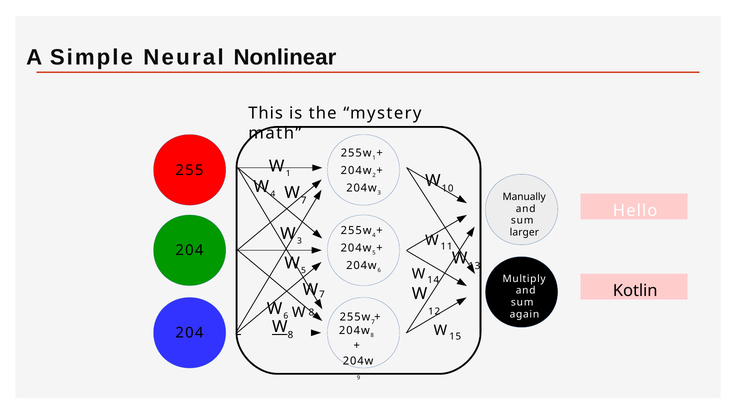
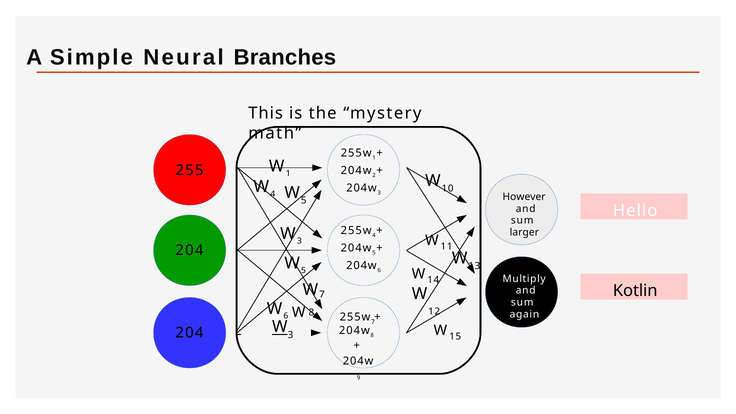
Nonlinear: Nonlinear -> Branches
7 at (304, 201): 7 -> 5
Manually: Manually -> However
8 at (290, 335): 8 -> 3
